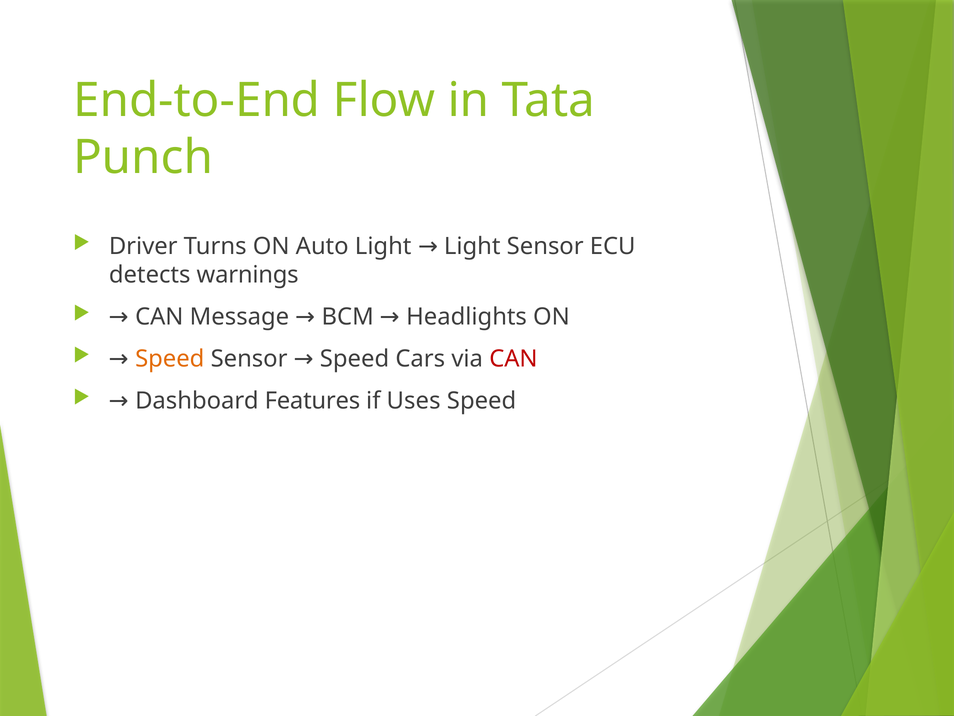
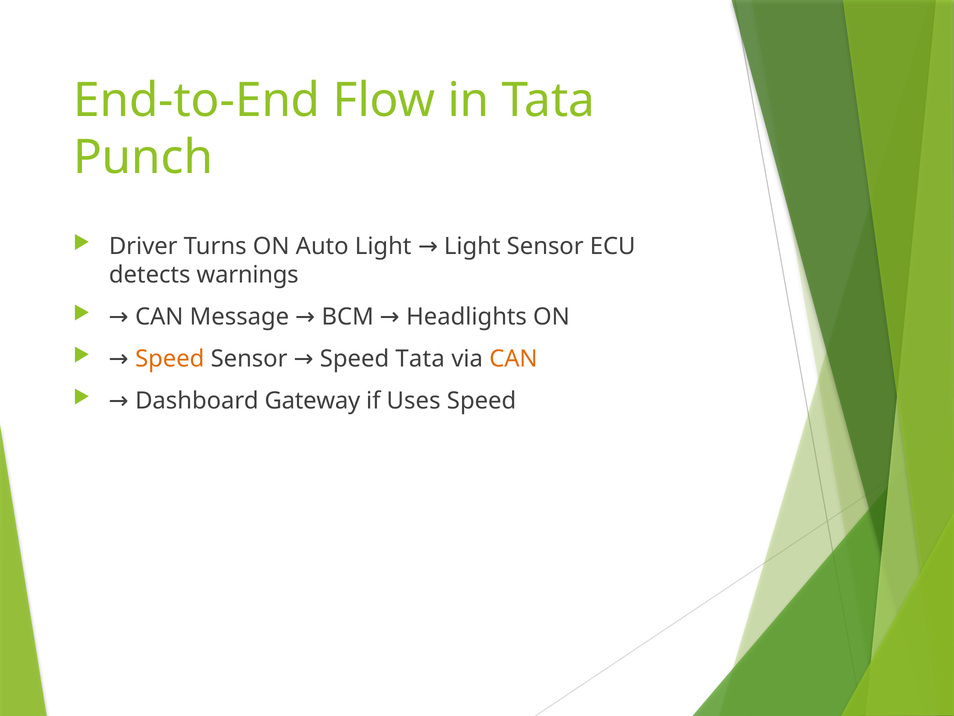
Speed Cars: Cars -> Tata
CAN at (513, 359) colour: red -> orange
Features: Features -> Gateway
